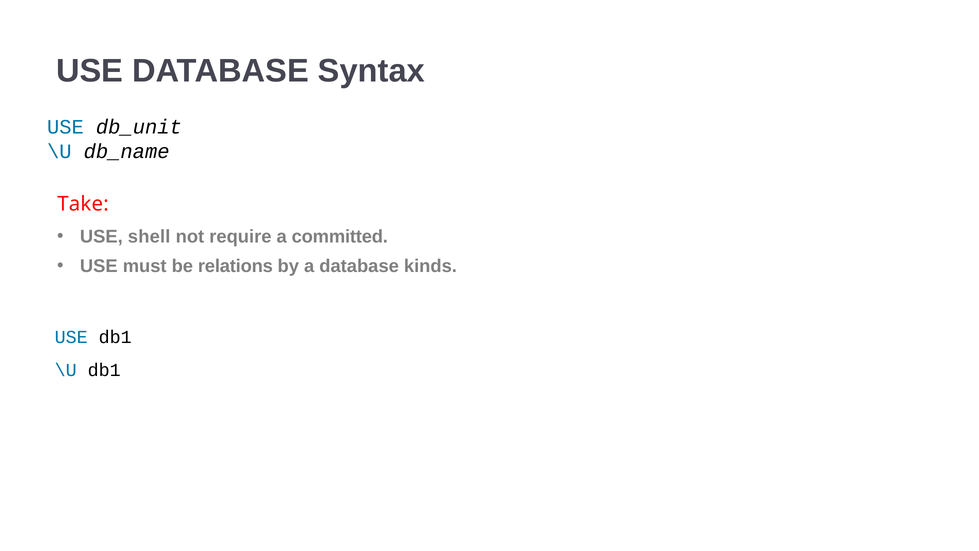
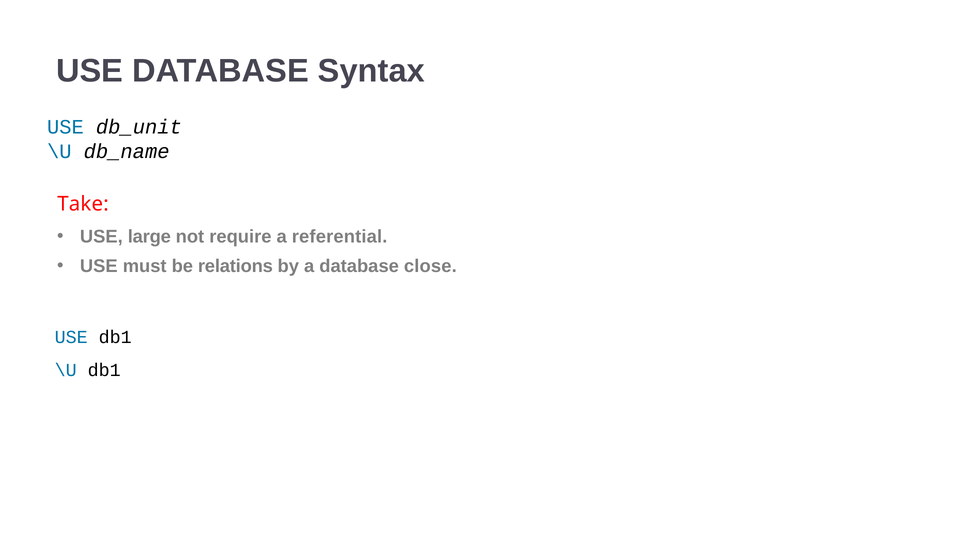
shell: shell -> large
committed: committed -> referential
kinds: kinds -> close
